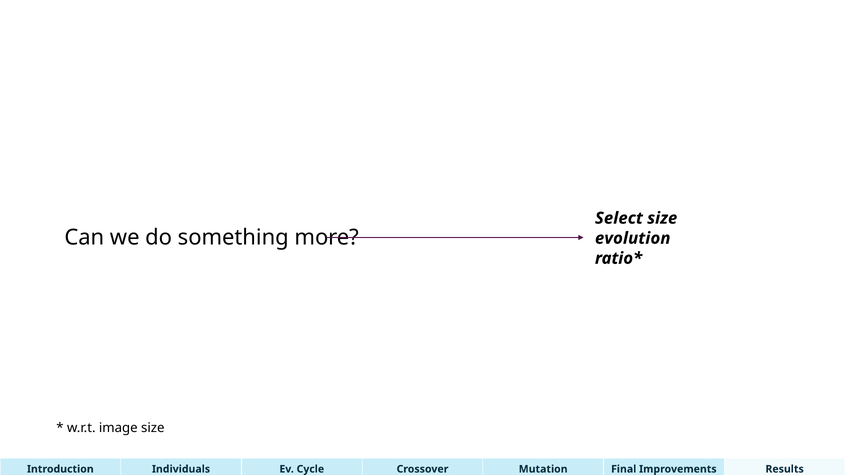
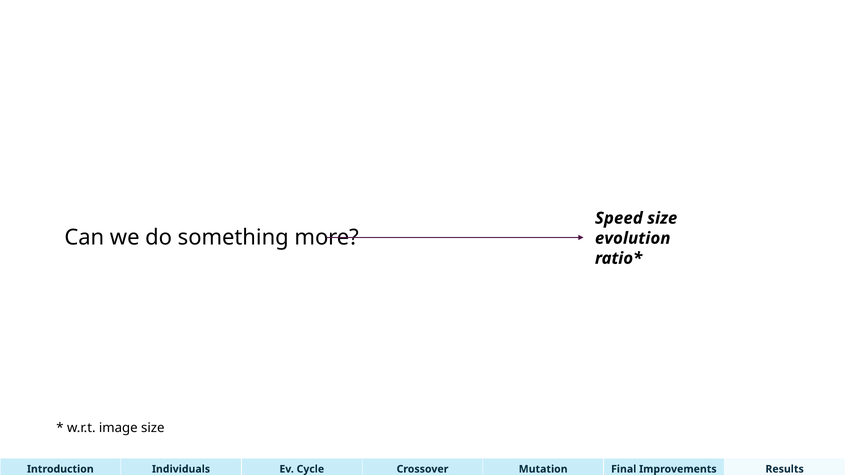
Select: Select -> Speed
